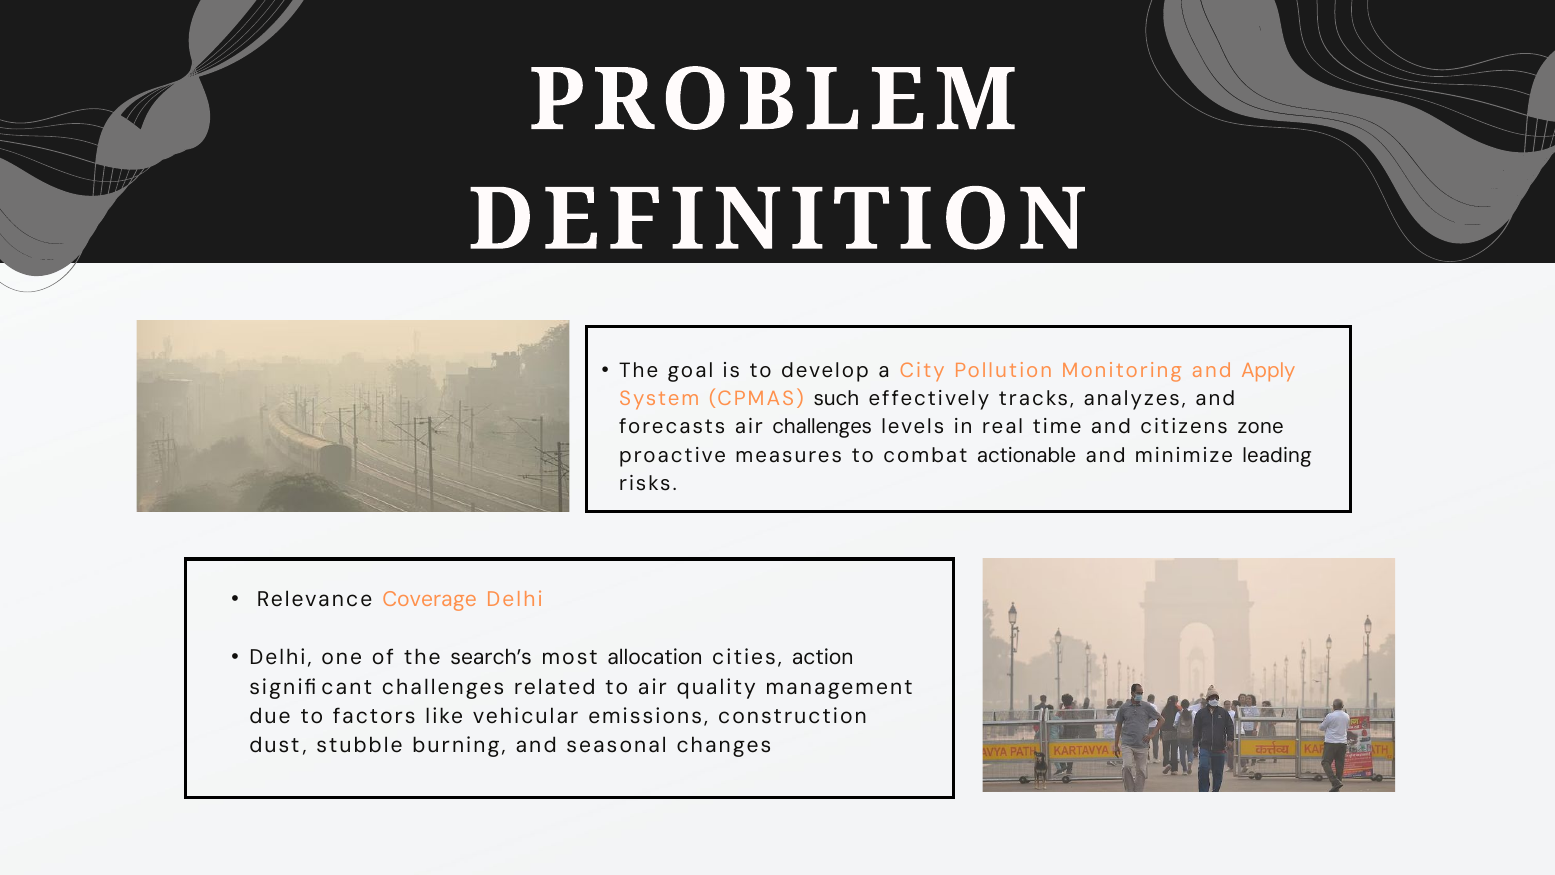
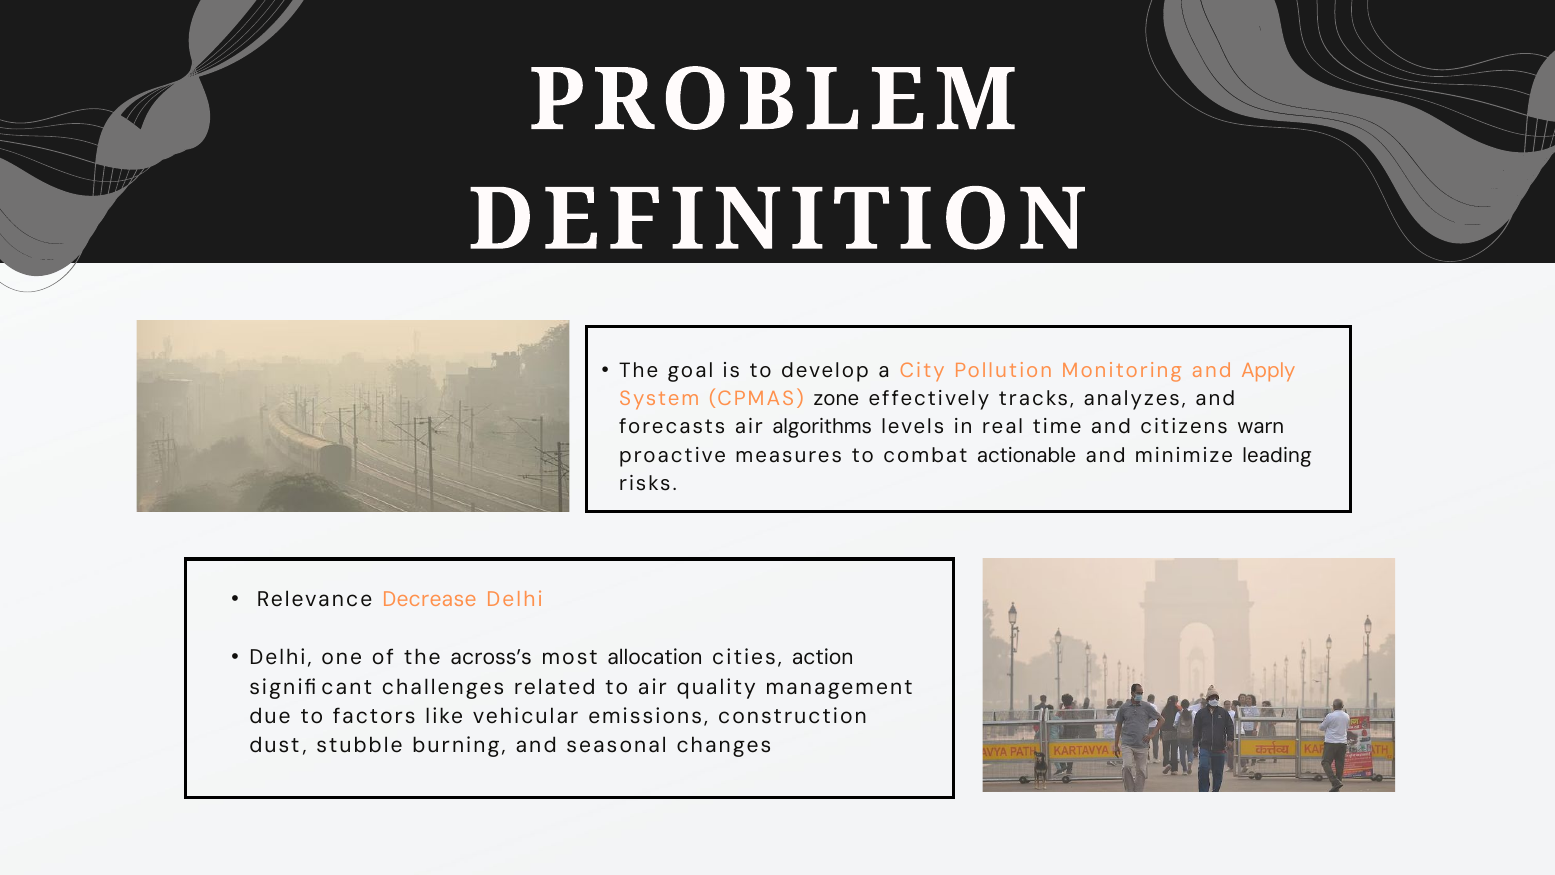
such: such -> zone
air challenges: challenges -> algorithms
zone: zone -> warn
Coverage: Coverage -> Decrease
search’s: search’s -> across’s
